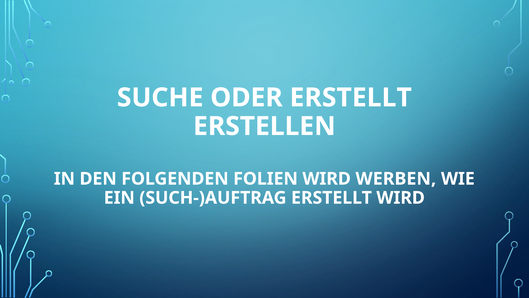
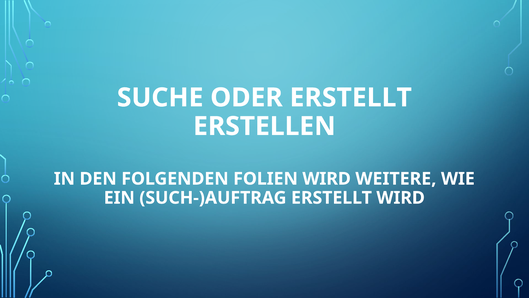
WERBEN: WERBEN -> WEITERE
